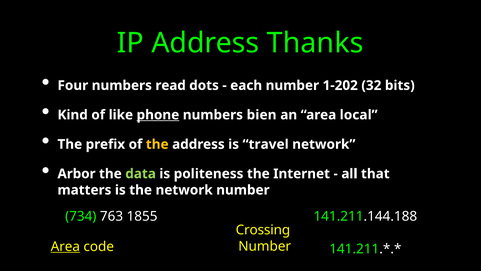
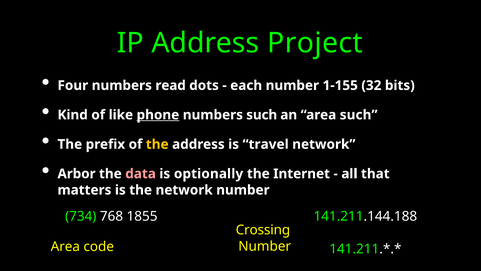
Thanks: Thanks -> Project
1-202: 1-202 -> 1-155
numbers bien: bien -> such
area local: local -> such
data colour: light green -> pink
politeness: politeness -> optionally
763: 763 -> 768
Area at (65, 246) underline: present -> none
